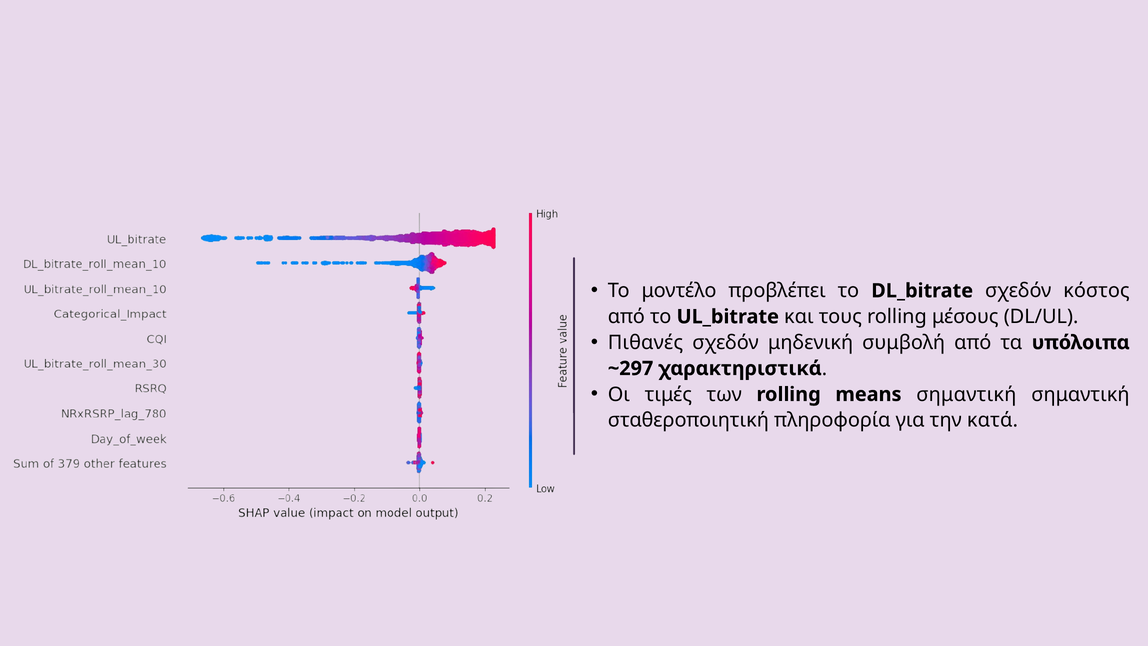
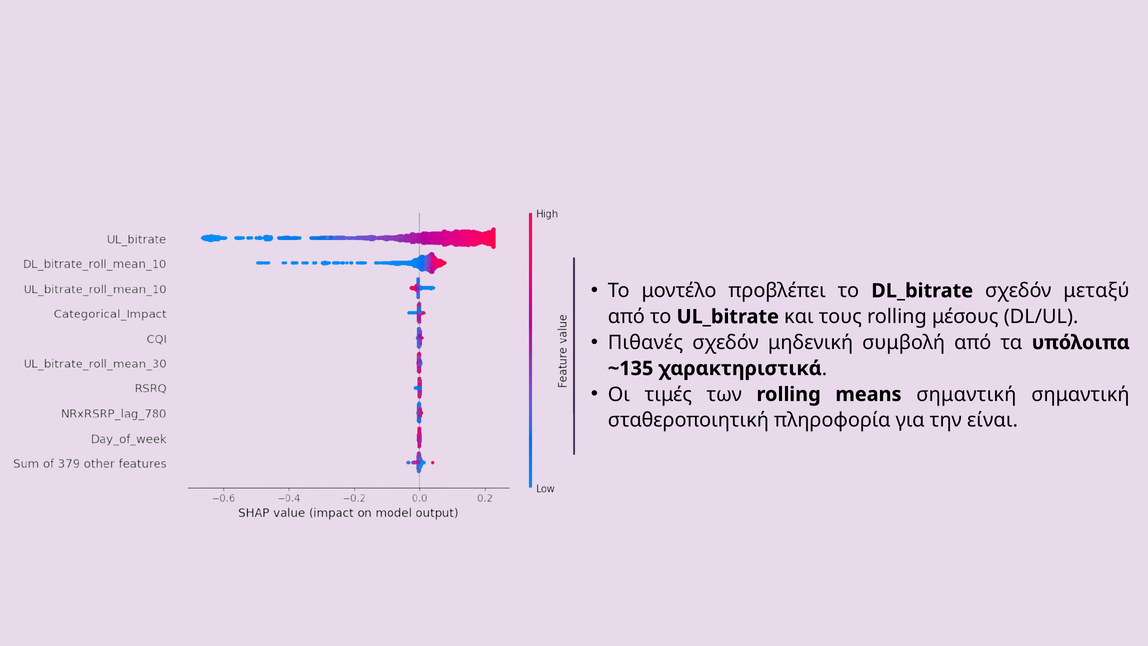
κόστος: κόστος -> μεταξύ
~297: ~297 -> ~135
κατά: κατά -> είναι
